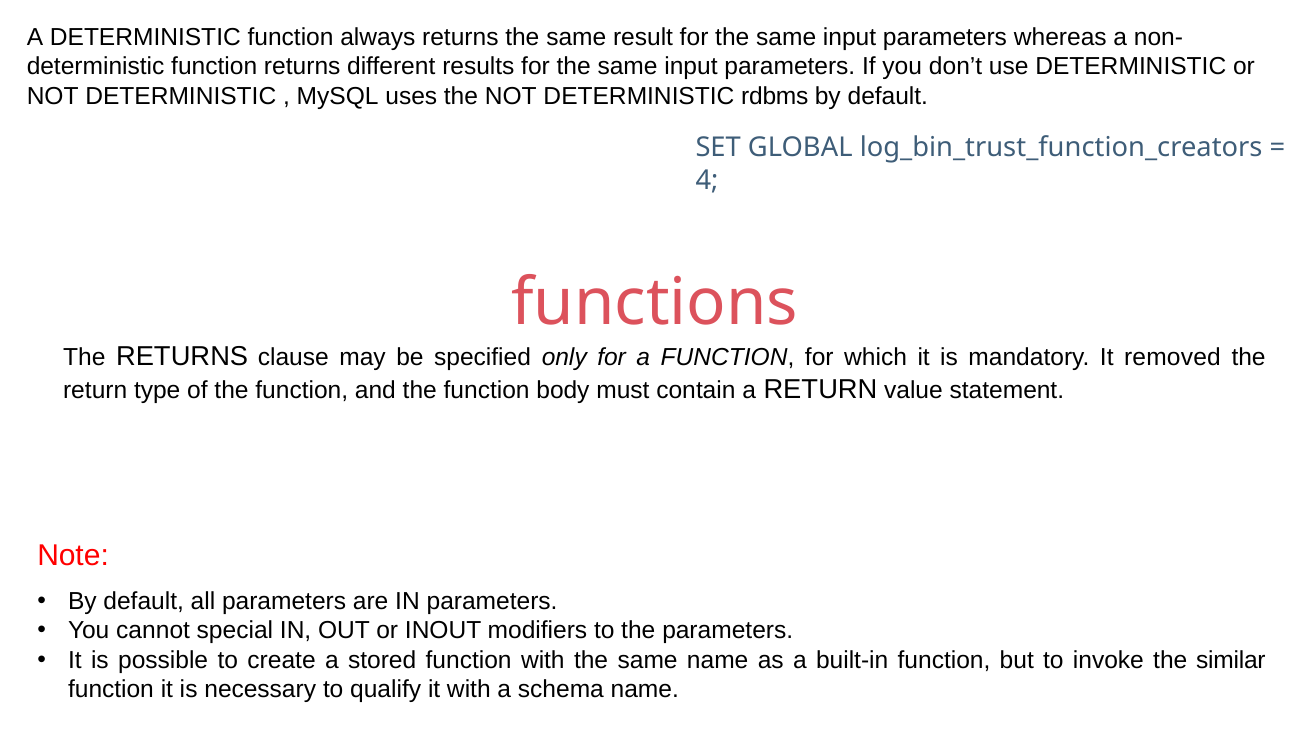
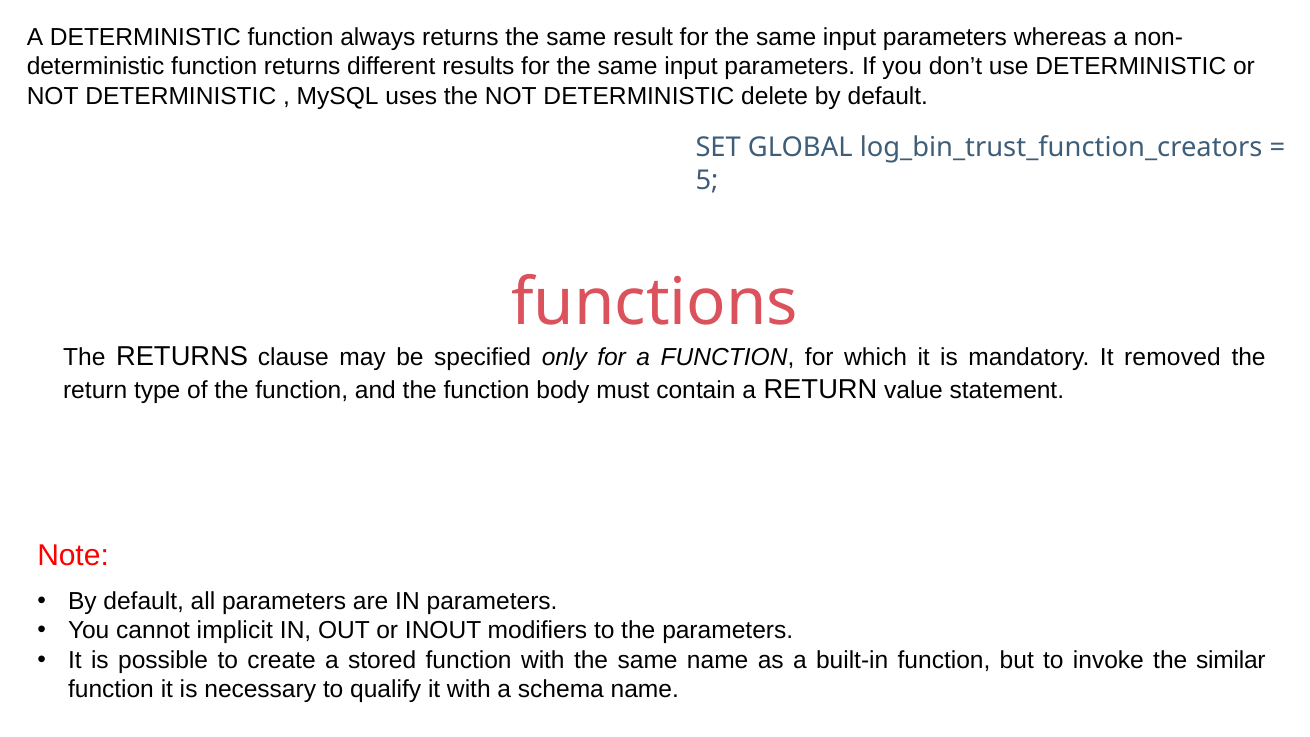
rdbms: rdbms -> delete
4: 4 -> 5
special: special -> implicit
